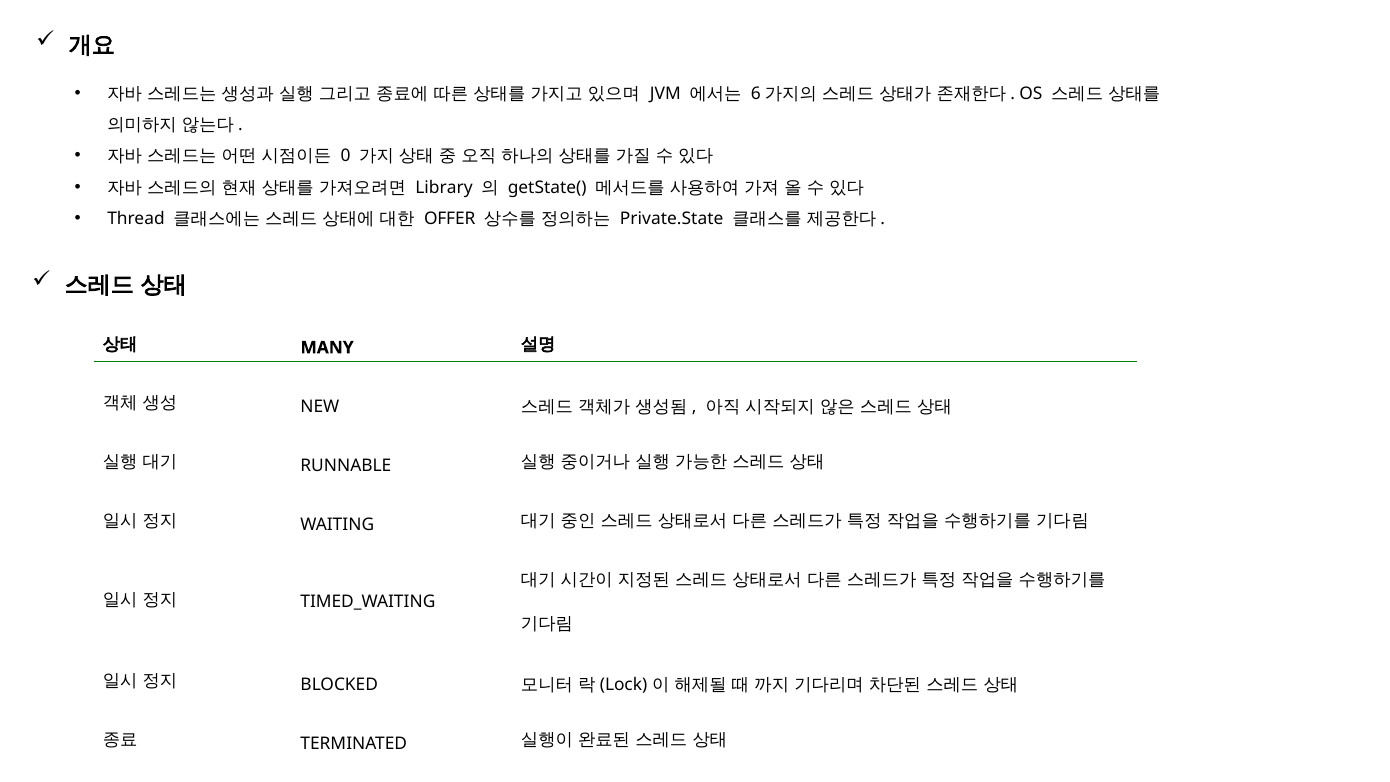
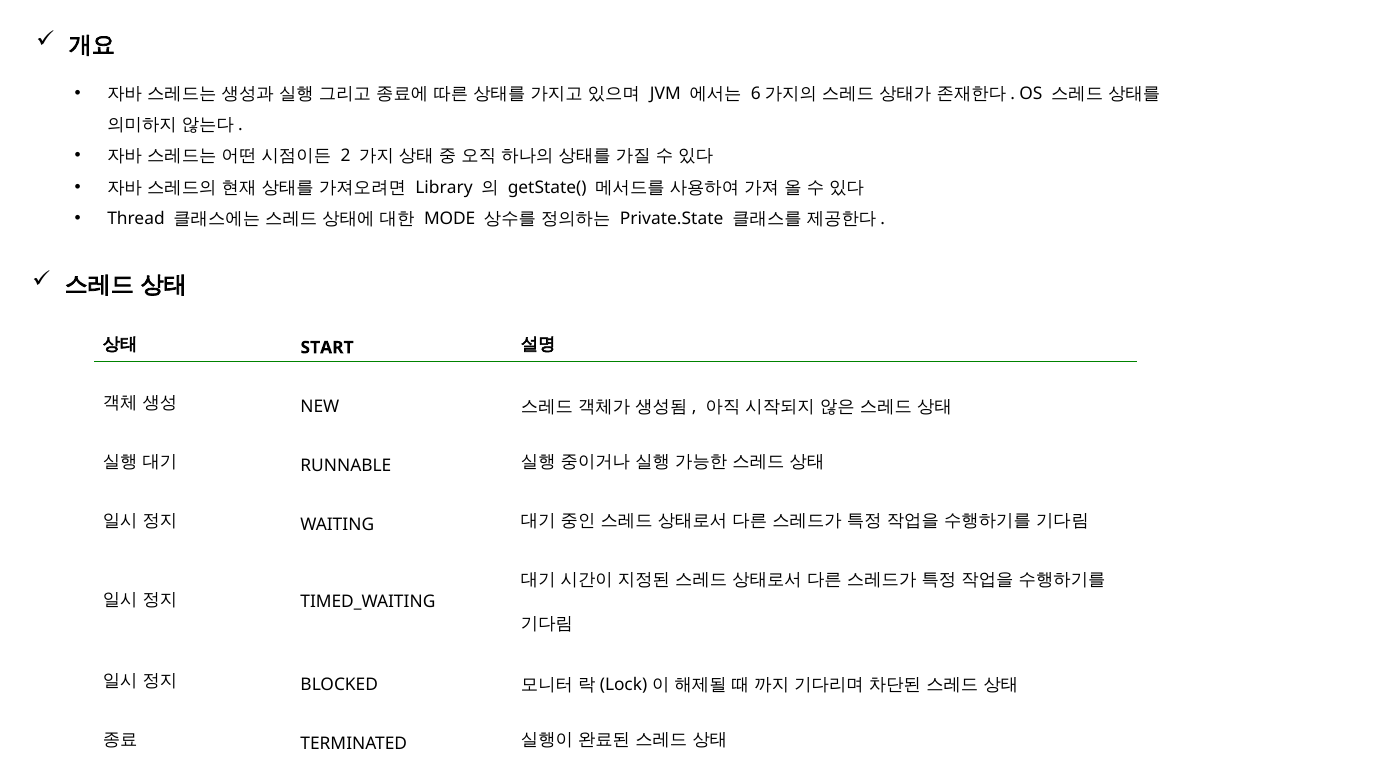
0: 0 -> 2
OFFER: OFFER -> MODE
MANY: MANY -> START
